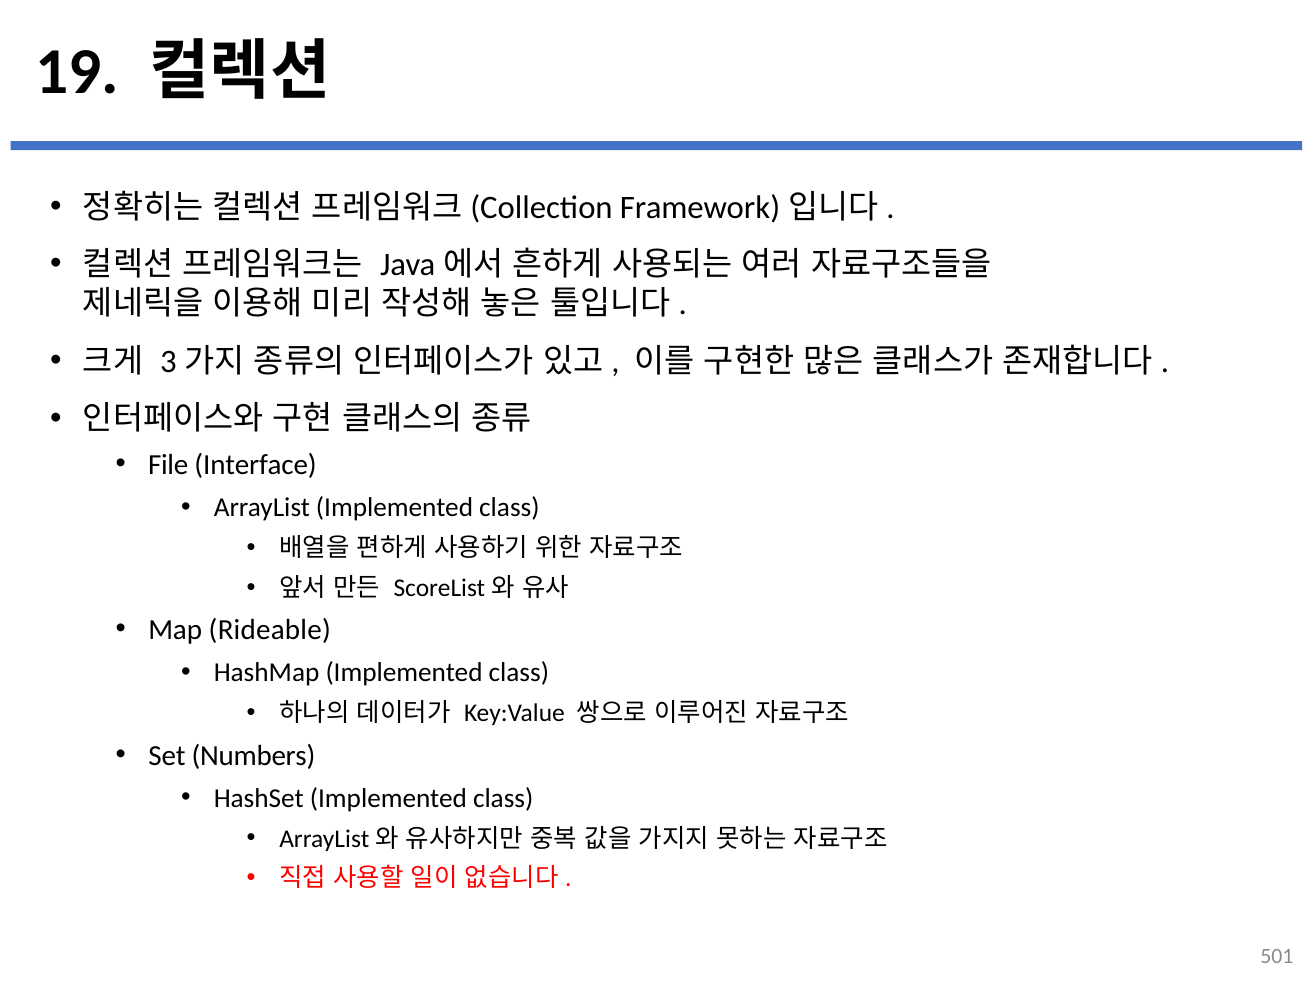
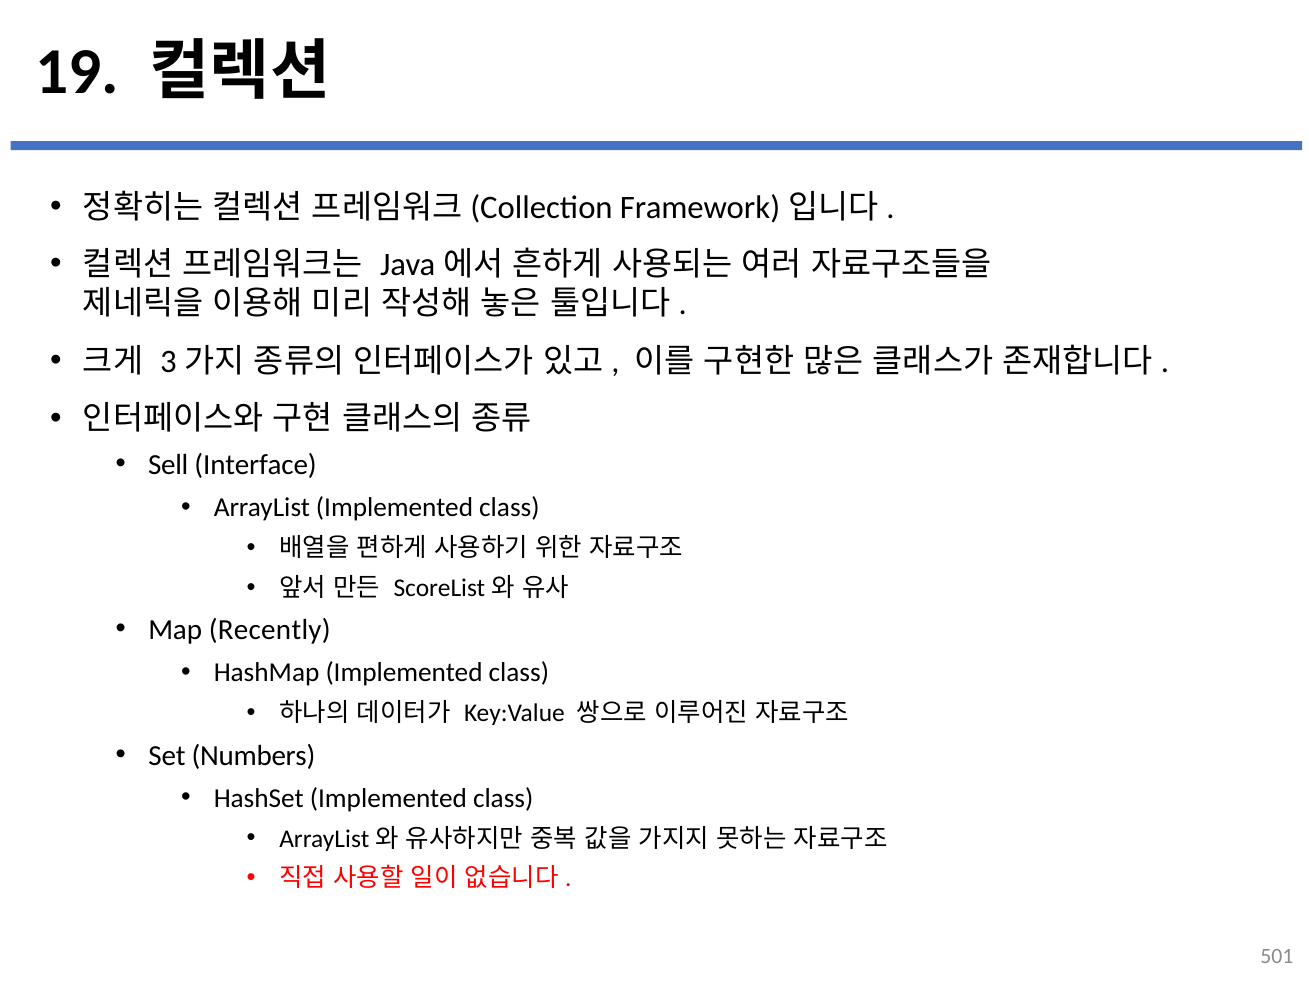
File: File -> Sell
Rideable: Rideable -> Recently
